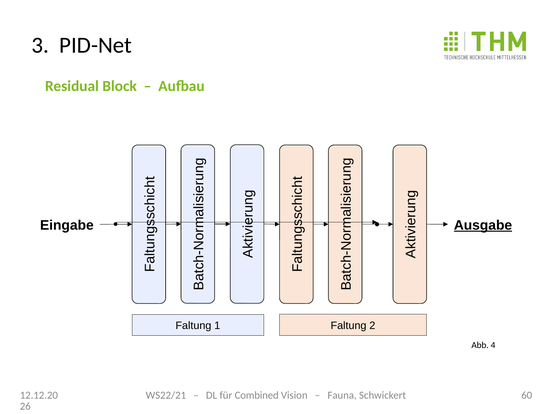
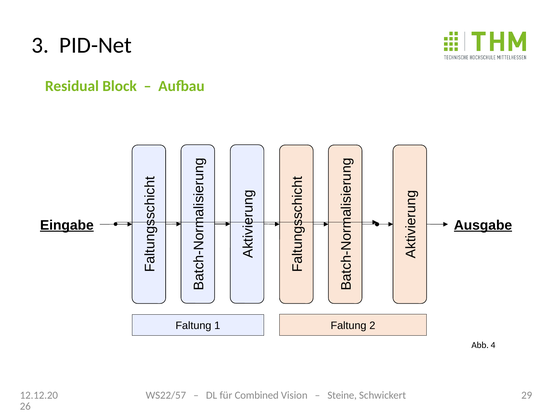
Eingabe underline: none -> present
WS22/21: WS22/21 -> WS22/57
Fauna: Fauna -> Steine
60: 60 -> 29
